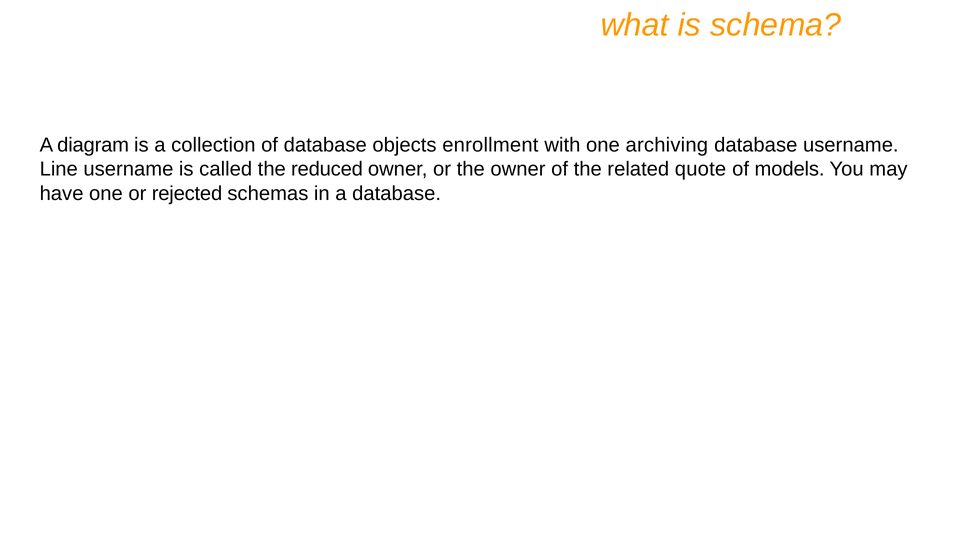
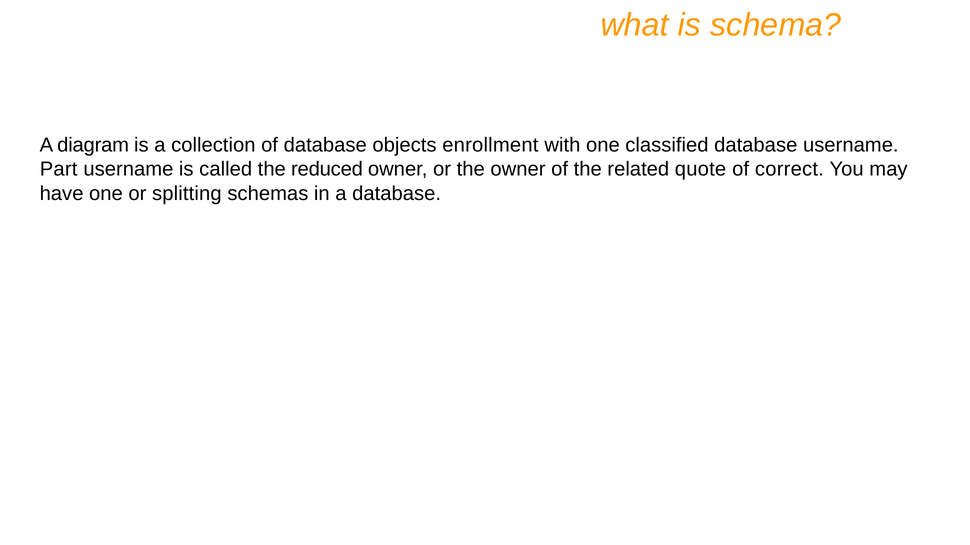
archiving: archiving -> classified
Line: Line -> Part
models: models -> correct
rejected: rejected -> splitting
